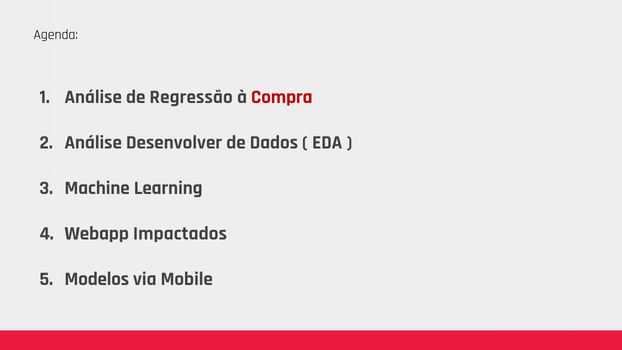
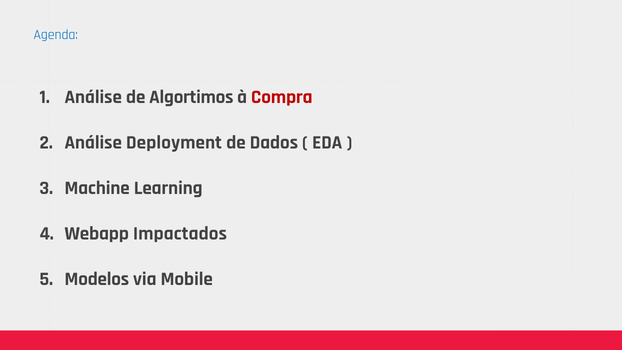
Agenda colour: black -> blue
Regressão: Regressão -> Algortimos
Desenvolver: Desenvolver -> Deployment
